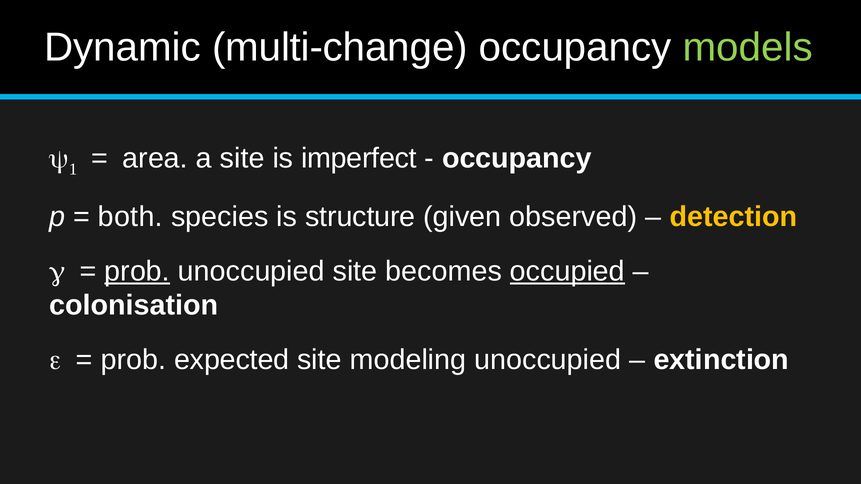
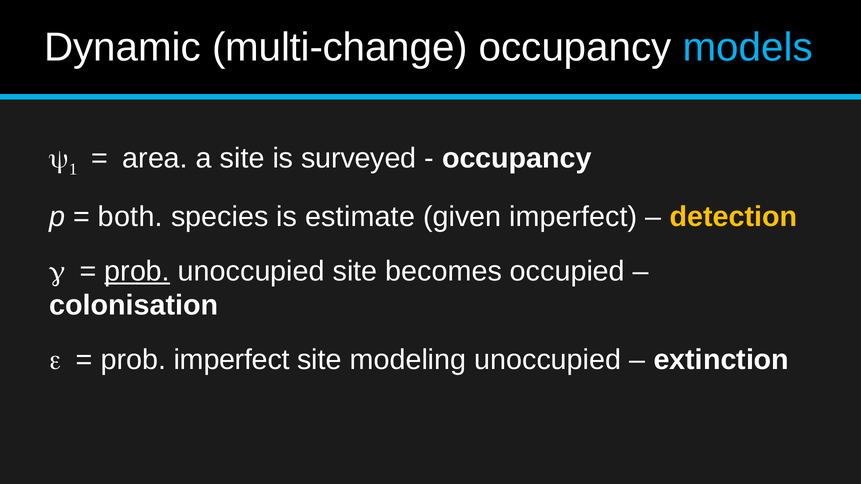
models colour: light green -> light blue
imperfect: imperfect -> surveyed
structure: structure -> estimate
given observed: observed -> imperfect
occupied underline: present -> none
prob expected: expected -> imperfect
